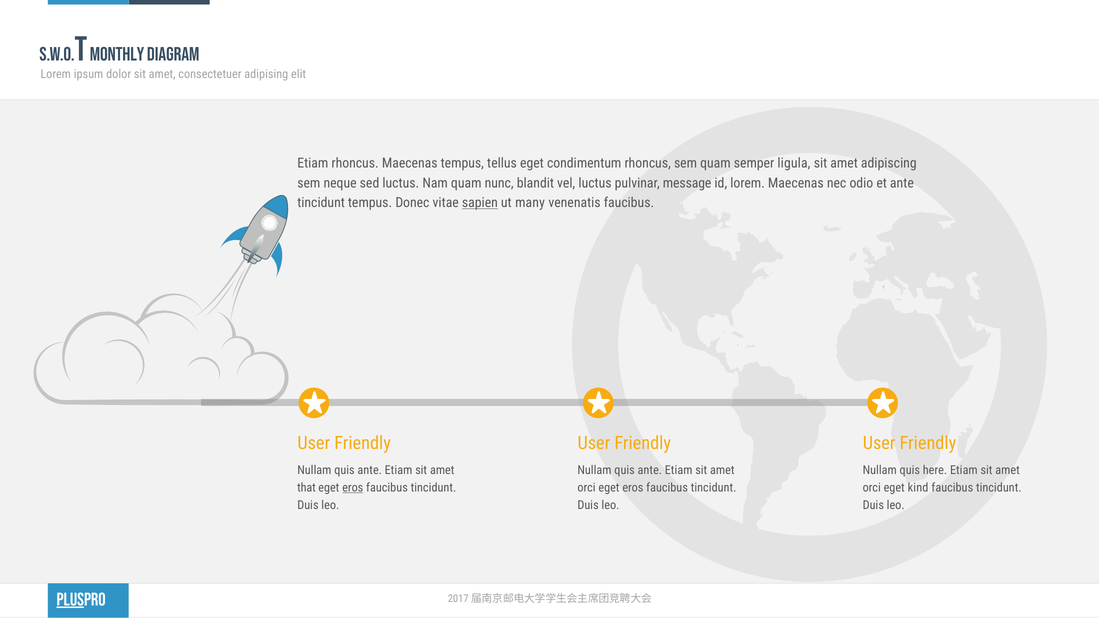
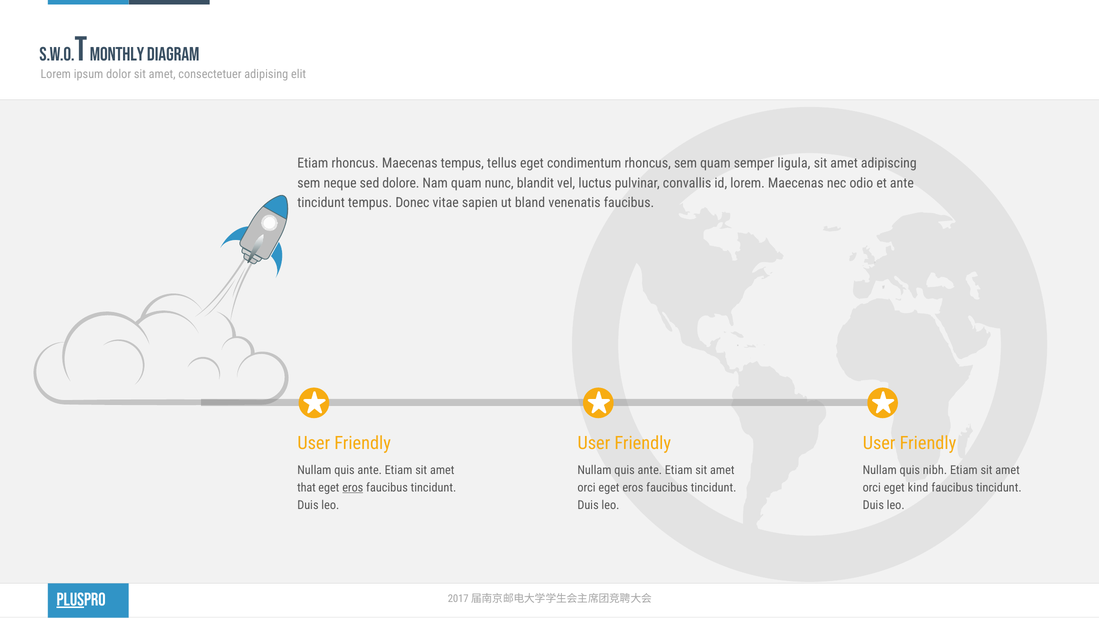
sed luctus: luctus -> dolore
message: message -> convallis
sapien underline: present -> none
many: many -> bland
here: here -> nibh
